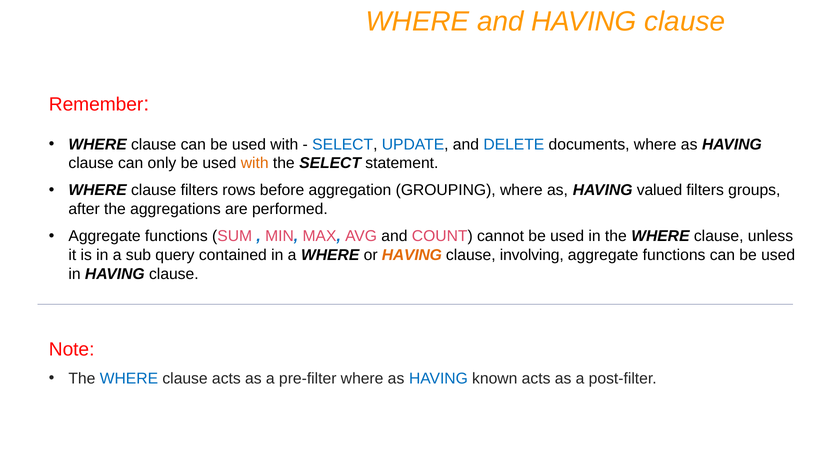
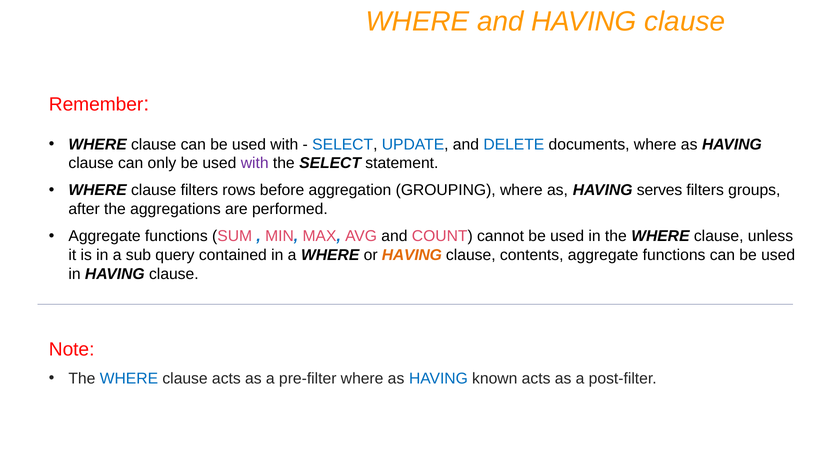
with at (255, 163) colour: orange -> purple
valued: valued -> serves
involving: involving -> contents
